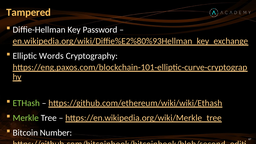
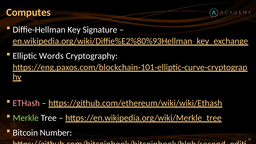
Tampered: Tampered -> Computes
Password: Password -> Signature
ETHash colour: light green -> pink
